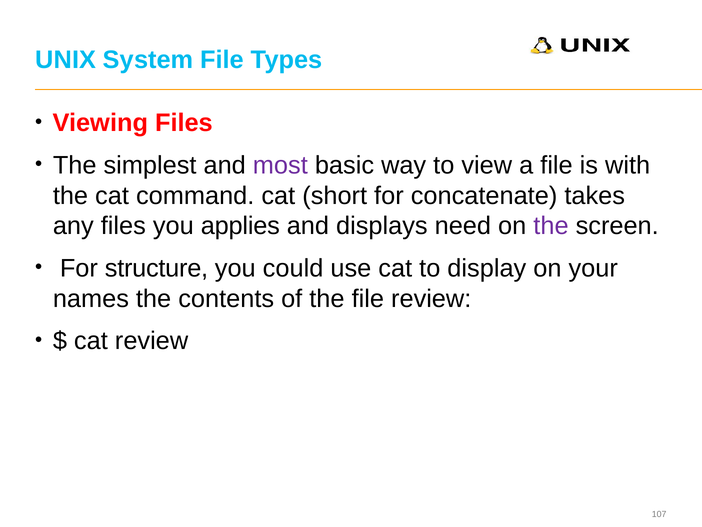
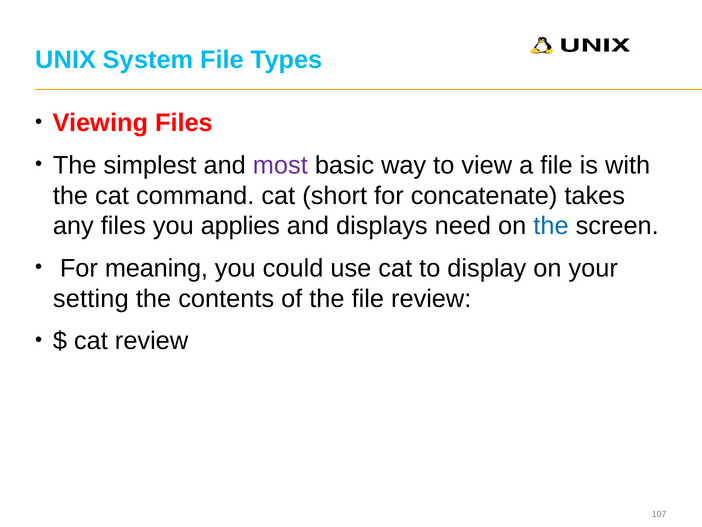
the at (551, 226) colour: purple -> blue
structure: structure -> meaning
names: names -> setting
